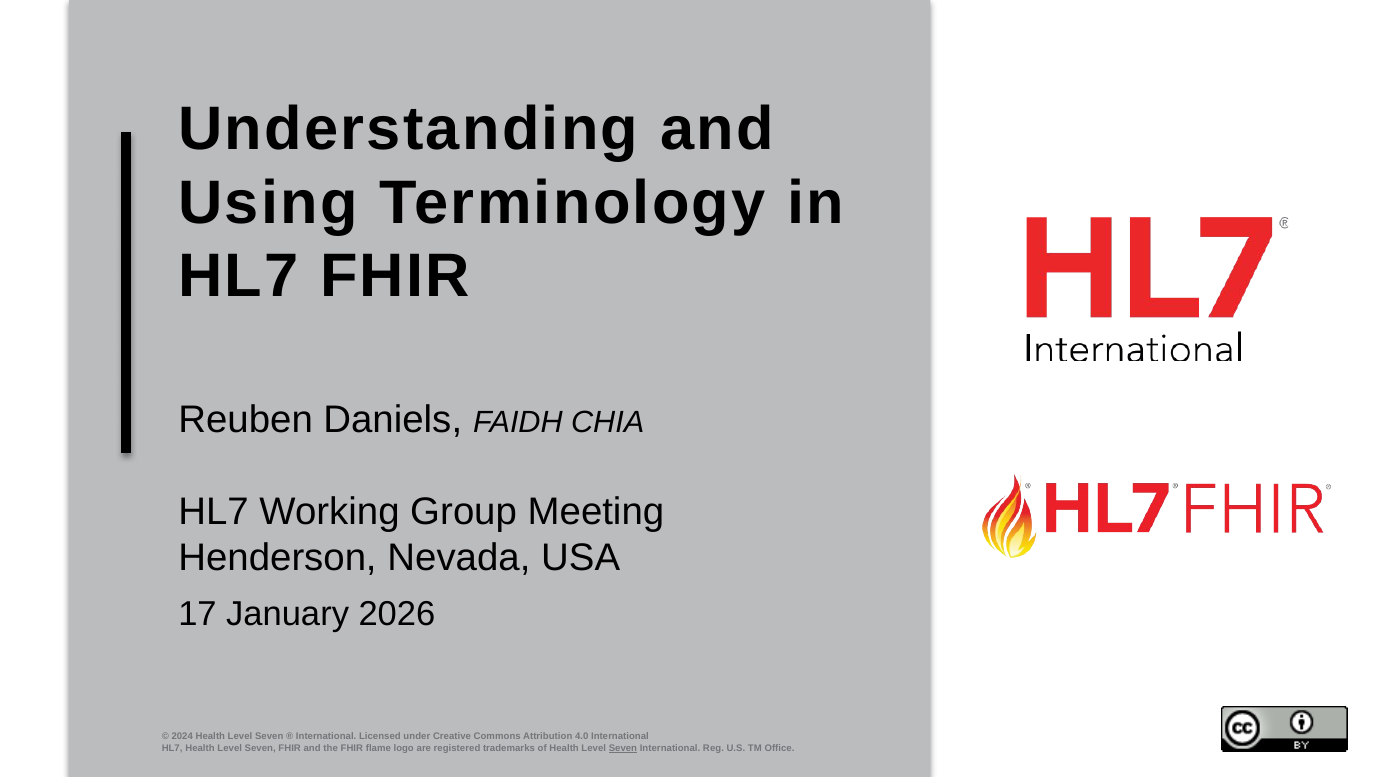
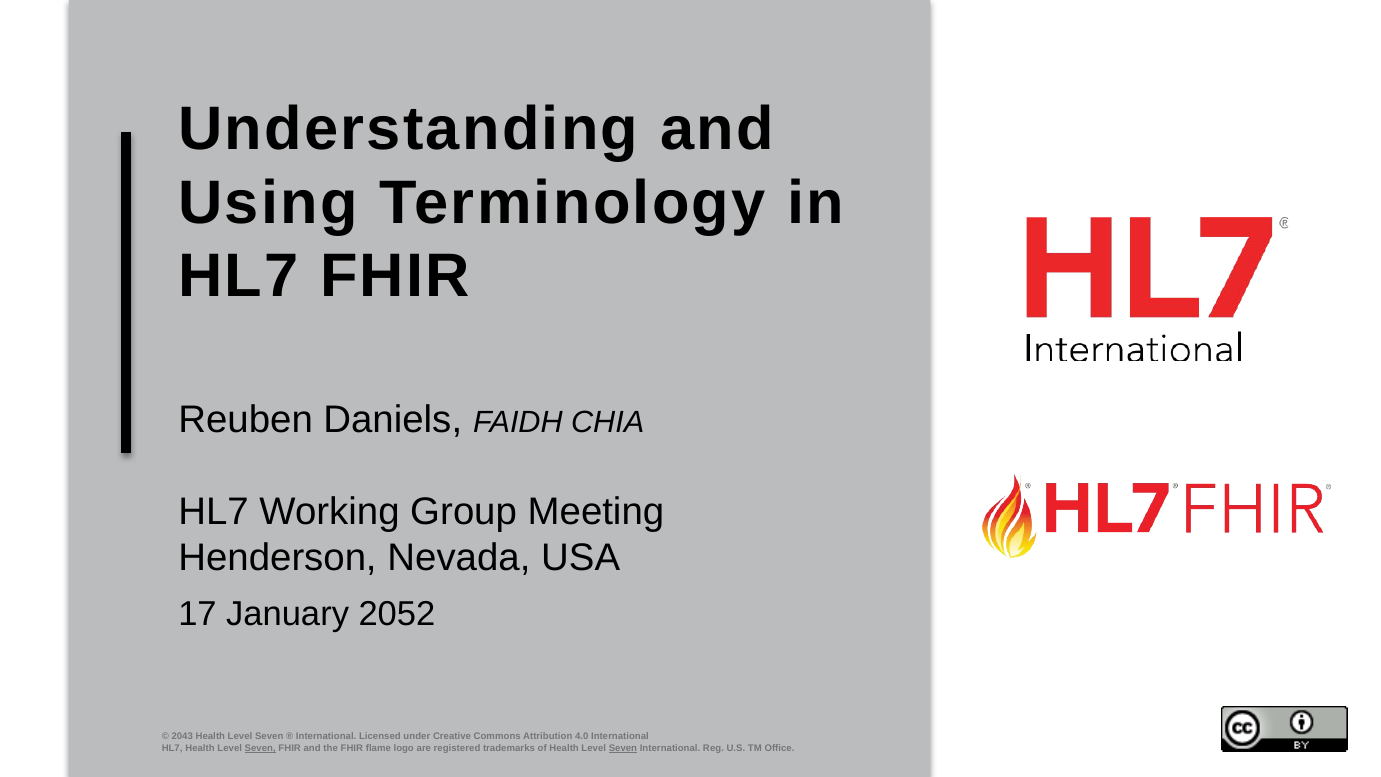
2026: 2026 -> 2052
2024: 2024 -> 2043
Seven at (260, 748) underline: none -> present
